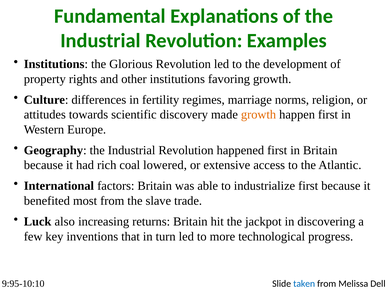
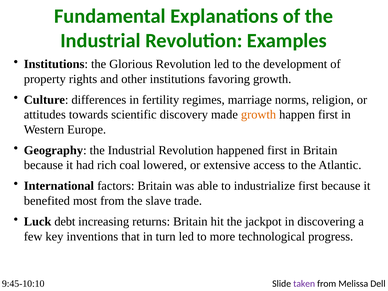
also: also -> debt
9:95-10:10: 9:95-10:10 -> 9:45-10:10
taken colour: blue -> purple
